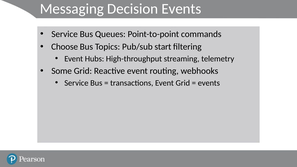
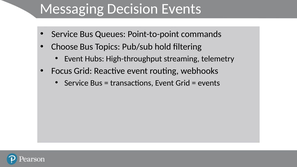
start: start -> hold
Some: Some -> Focus
